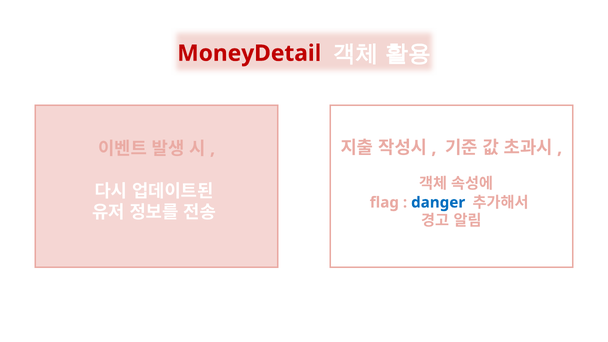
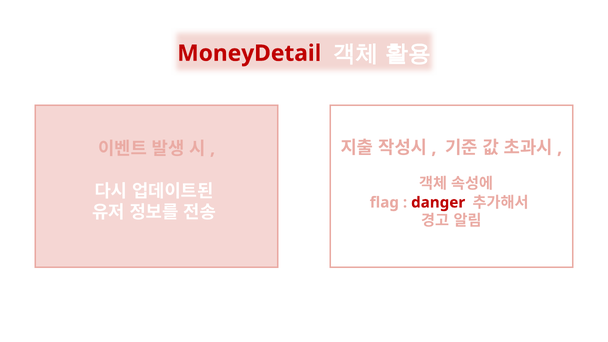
danger colour: blue -> red
